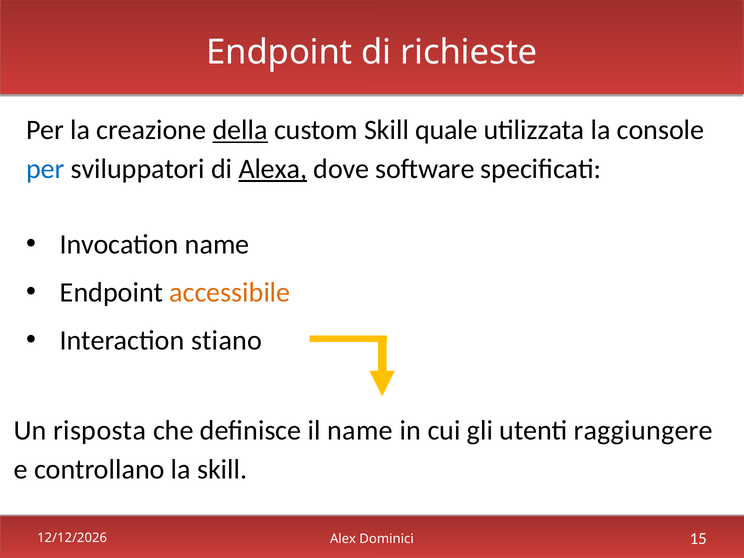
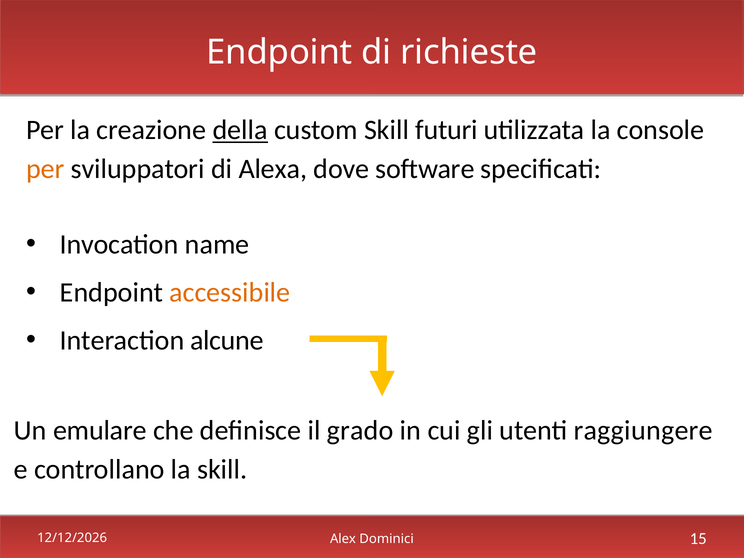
quale: quale -> futuri
per at (45, 169) colour: blue -> orange
Alexa underline: present -> none
stiano: stiano -> alcune
risposta: risposta -> emulare
il name: name -> grado
